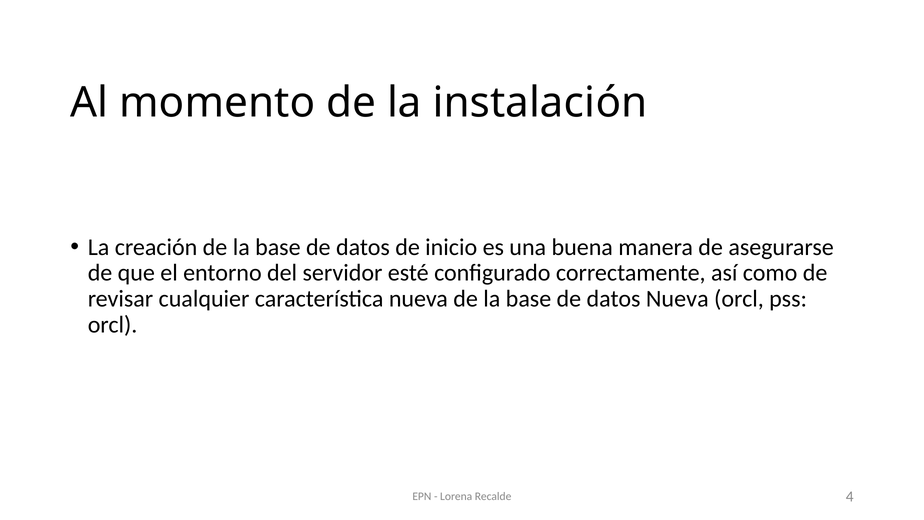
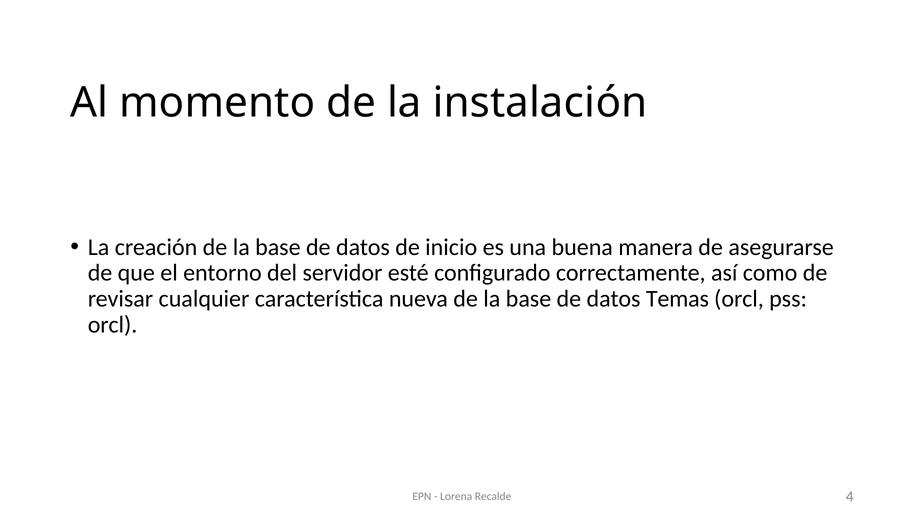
datos Nueva: Nueva -> Temas
